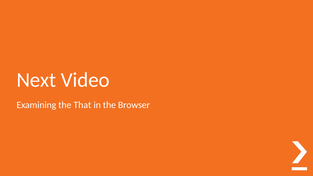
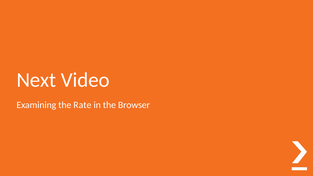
That: That -> Rate
